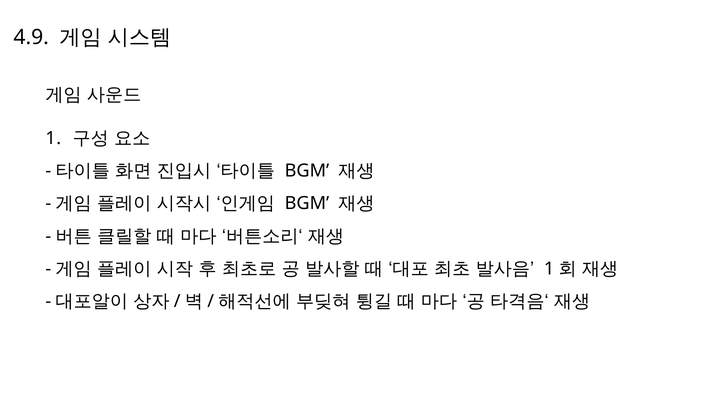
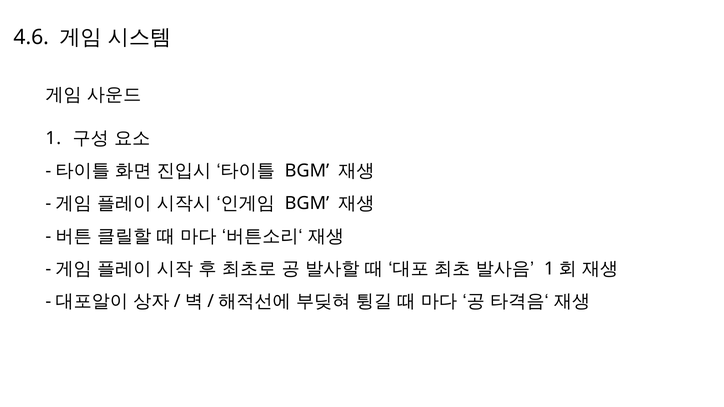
4.9: 4.9 -> 4.6
